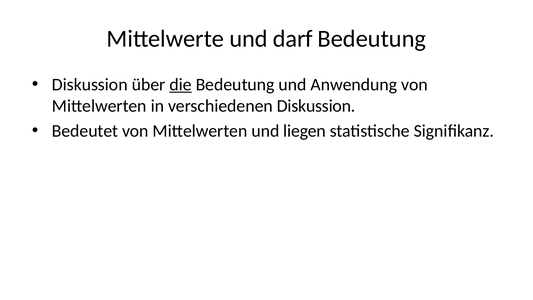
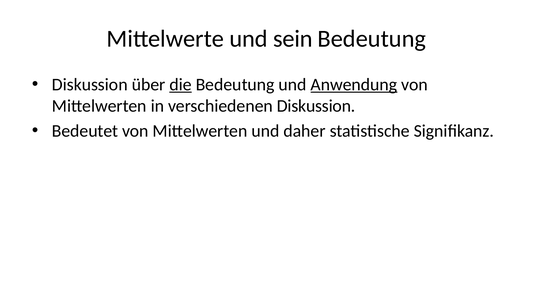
darf: darf -> sein
Anwendung underline: none -> present
liegen: liegen -> daher
